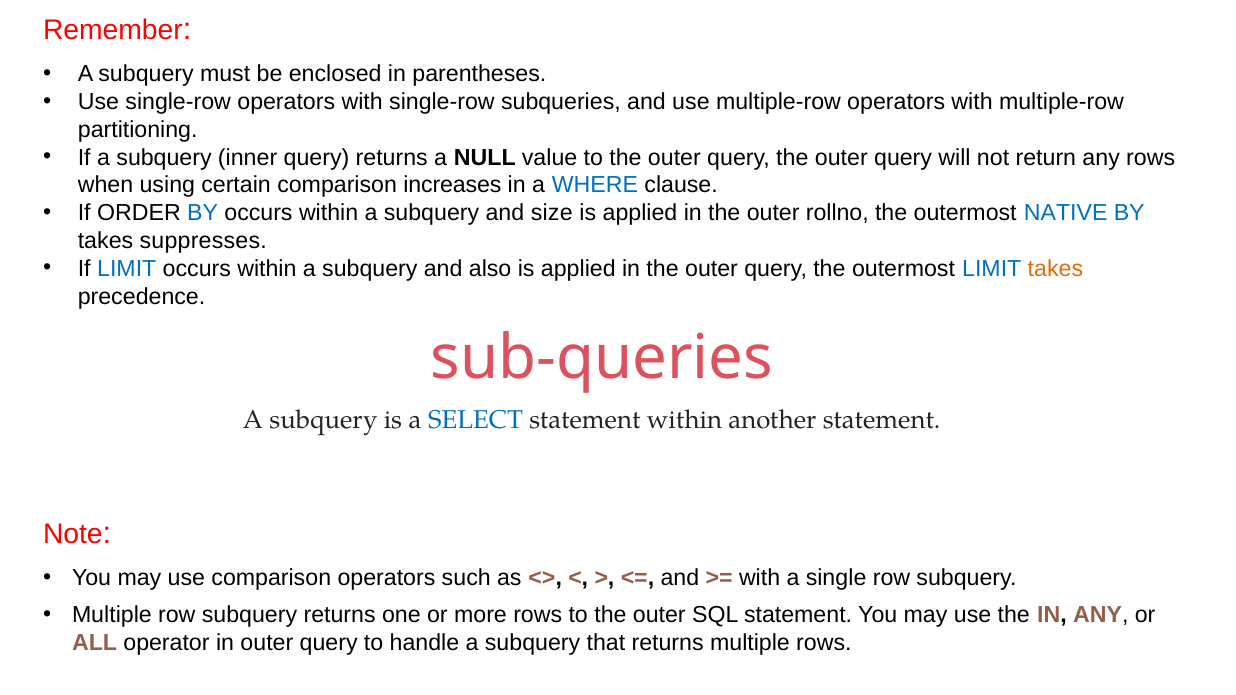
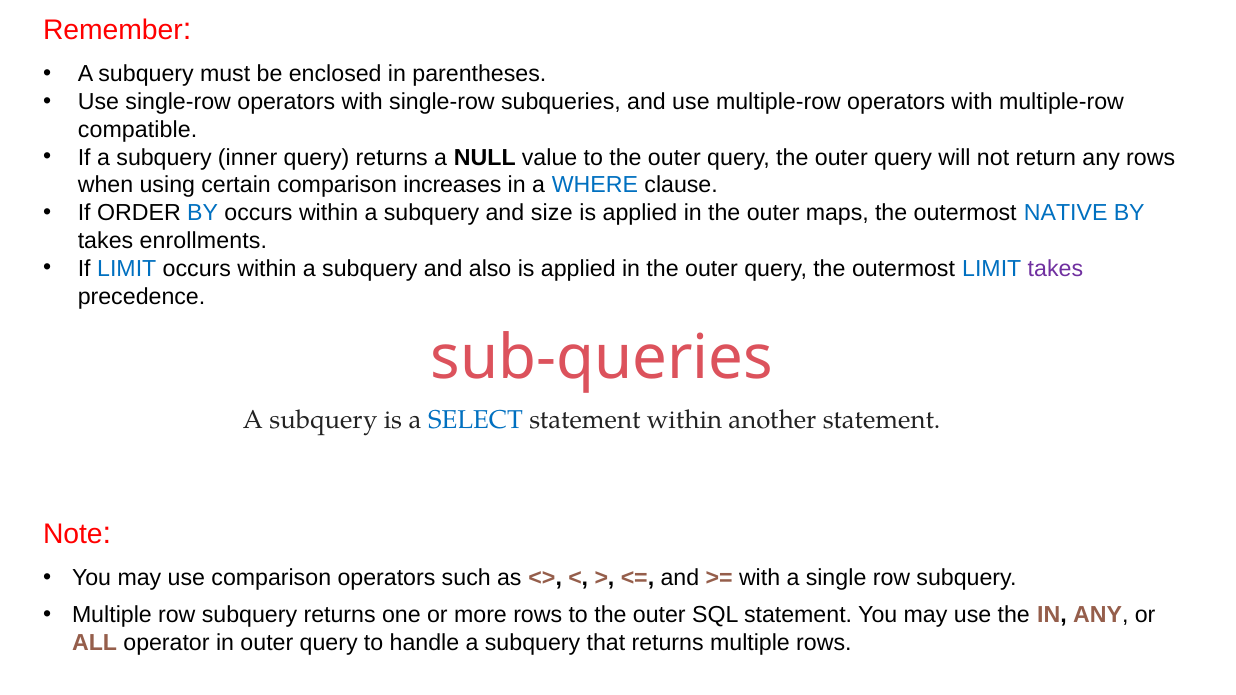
partitioning: partitioning -> compatible
rollno: rollno -> maps
suppresses: suppresses -> enrollments
takes at (1055, 269) colour: orange -> purple
